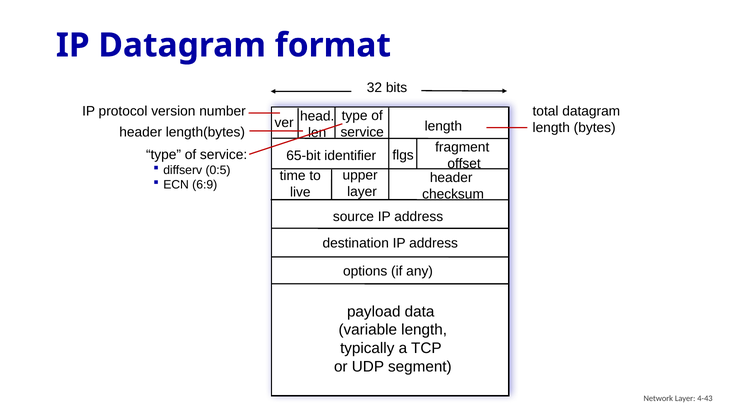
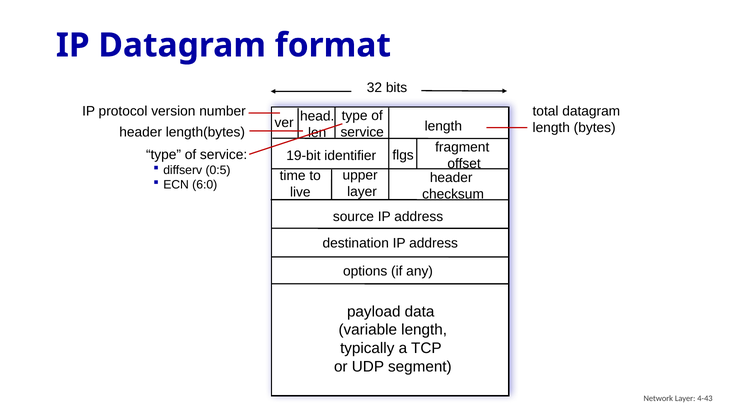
65-bit: 65-bit -> 19-bit
6:9: 6:9 -> 6:0
